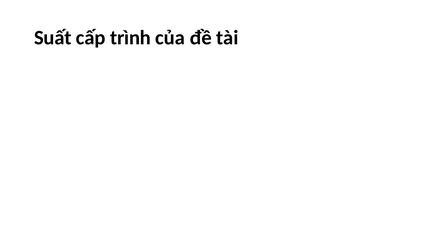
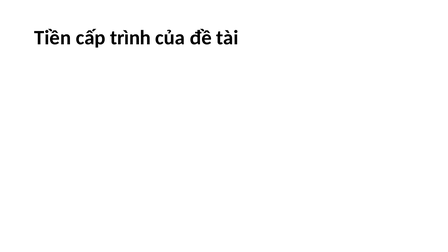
Suất: Suất -> Tiền
